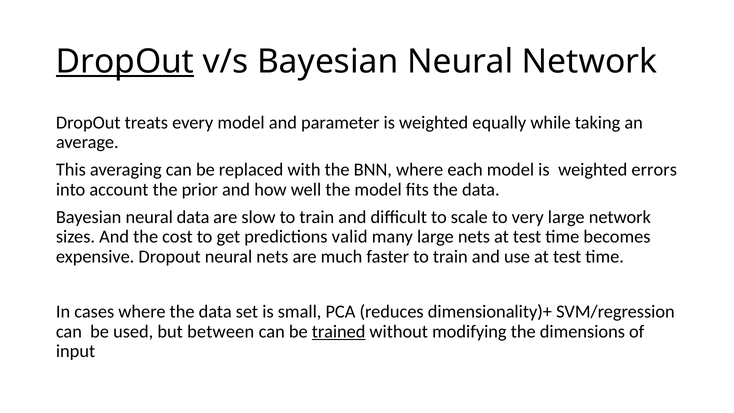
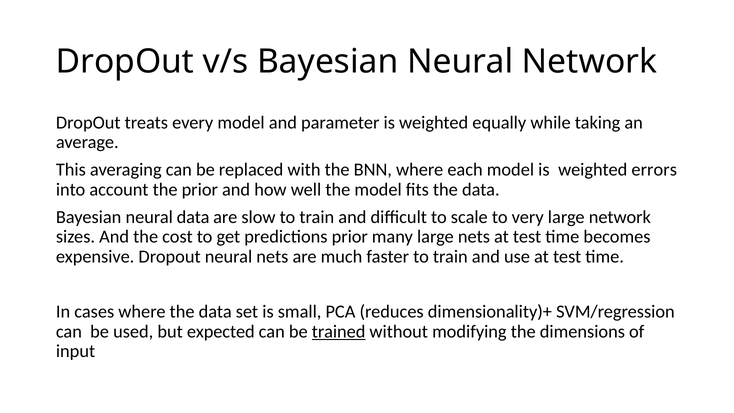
DropOut at (125, 62) underline: present -> none
predictions valid: valid -> prior
between: between -> expected
